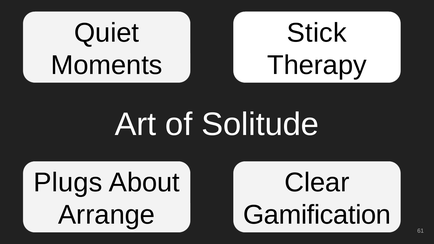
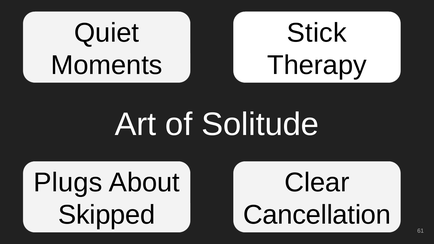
Arrange: Arrange -> Skipped
Gamification: Gamification -> Cancellation
